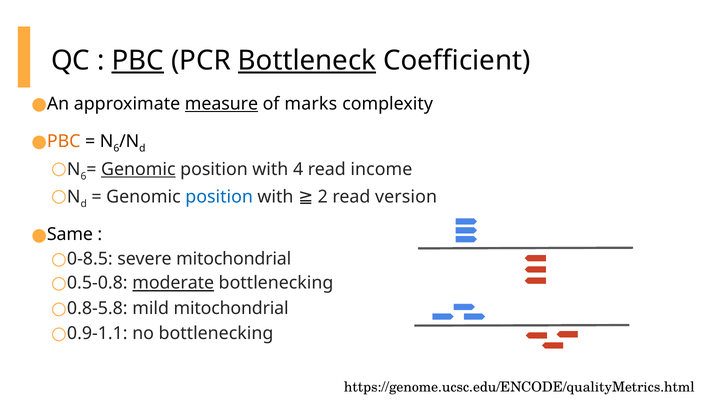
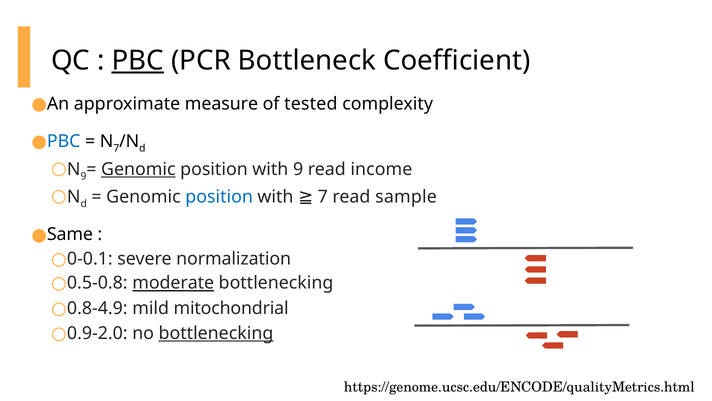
Bottleneck underline: present -> none
measure underline: present -> none
marks: marks -> tested
PBC at (64, 141) colour: orange -> blue
6 at (116, 148): 6 -> 7
6 at (83, 176): 6 -> 9
with 4: 4 -> 9
with 2: 2 -> 7
version: version -> sample
0-8.5: 0-8.5 -> 0-0.1
severe mitochondrial: mitochondrial -> normalization
0.8-5.8: 0.8-5.8 -> 0.8-4.9
0.9-1.1: 0.9-1.1 -> 0.9-2.0
bottlenecking at (216, 333) underline: none -> present
